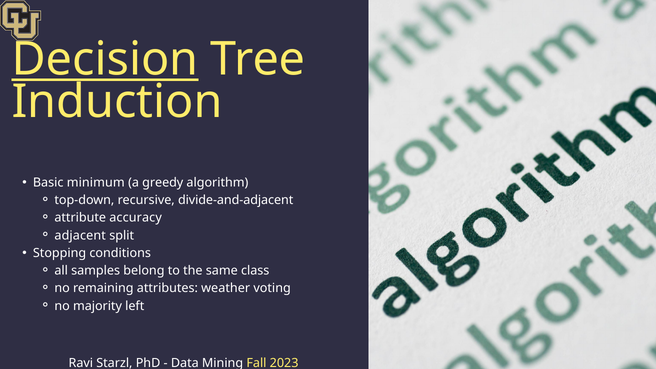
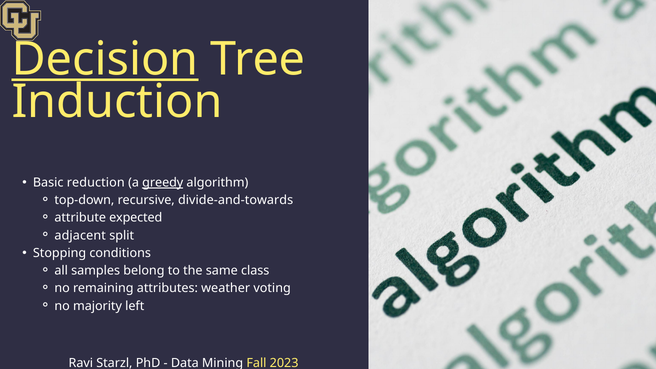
minimum: minimum -> reduction
greedy underline: none -> present
divide-and-adjacent: divide-and-adjacent -> divide-and-towards
accuracy: accuracy -> expected
